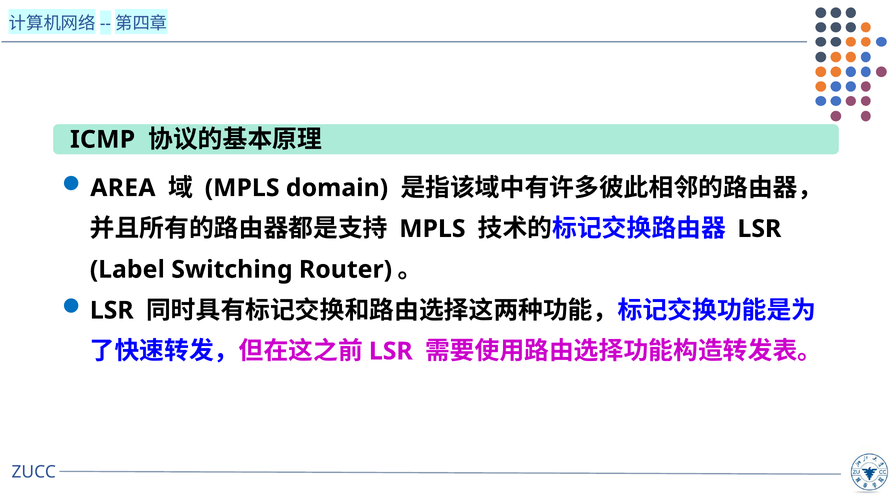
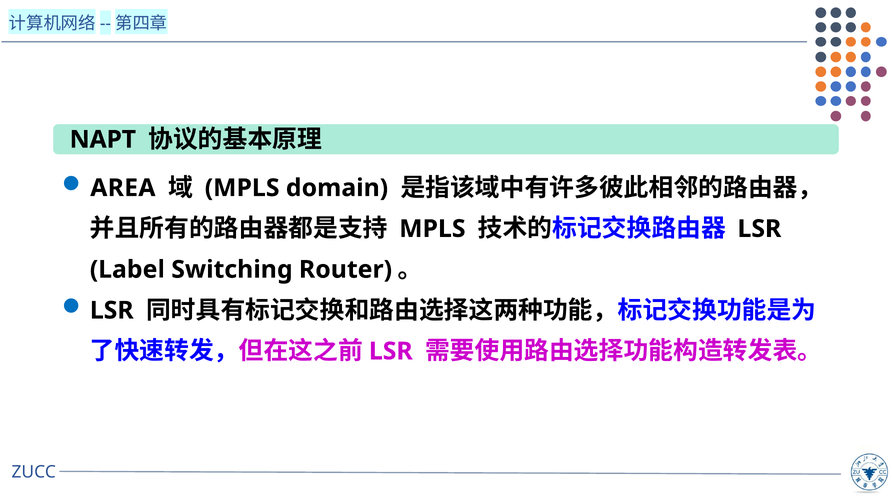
ICMP: ICMP -> NAPT
